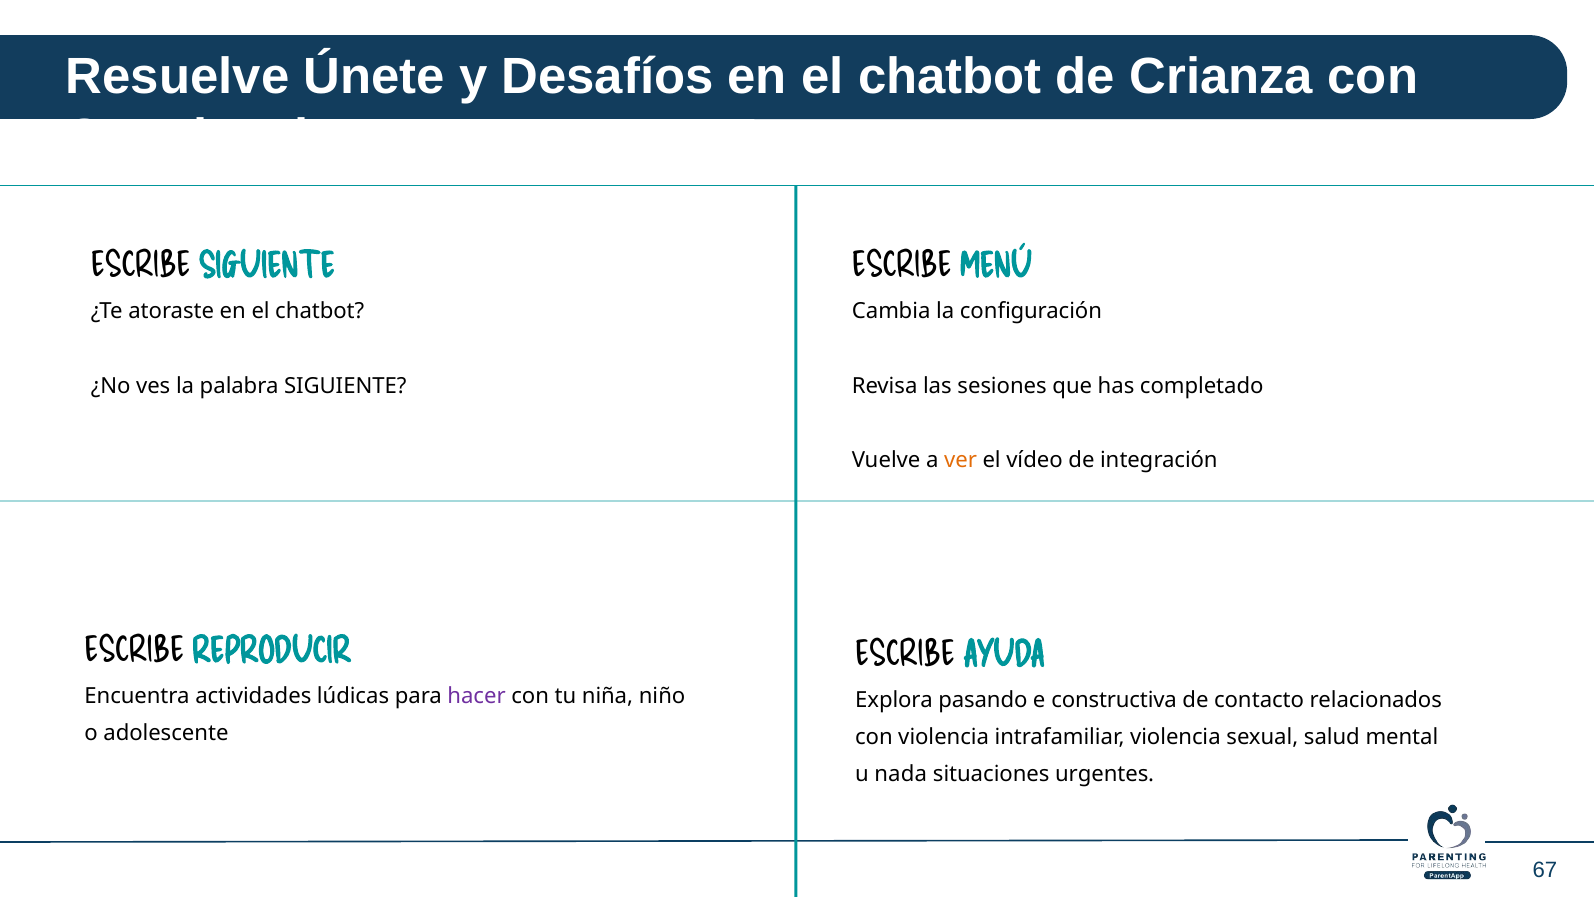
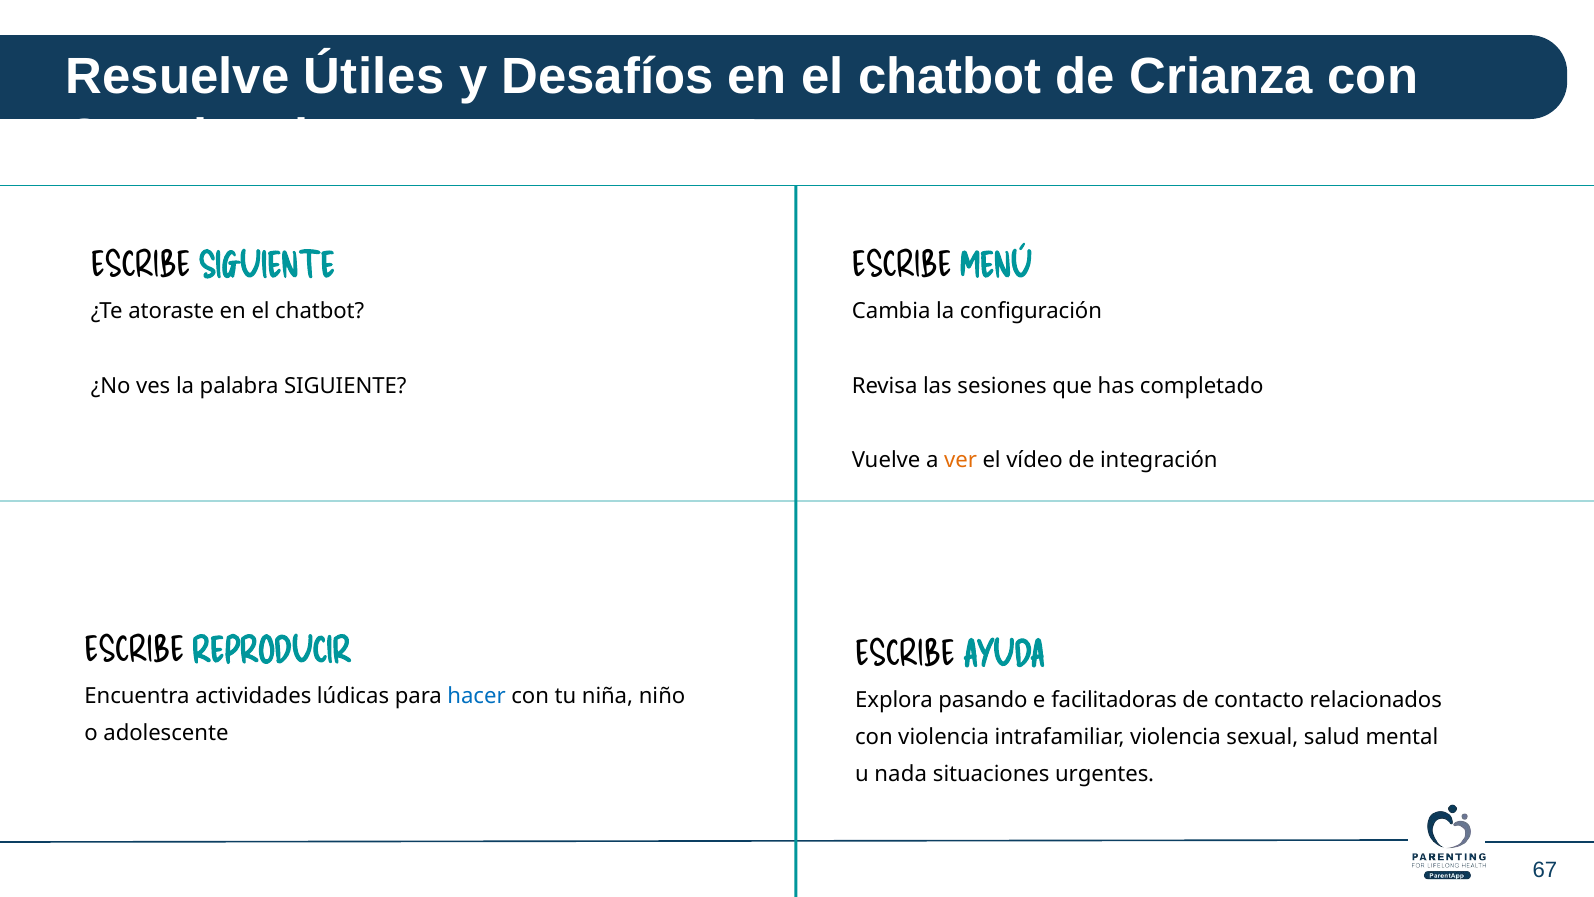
Únete: Únete -> Útiles
hacer colour: purple -> blue
constructiva: constructiva -> facilitadoras
